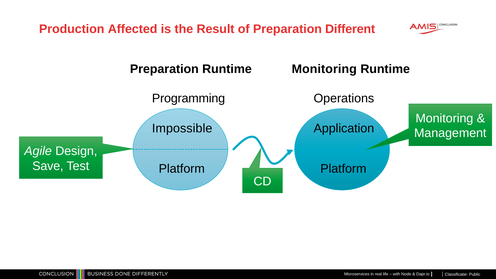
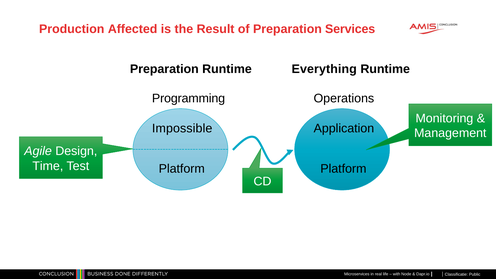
Different: Different -> Services
Monitoring at (324, 69): Monitoring -> Everything
Save: Save -> Time
